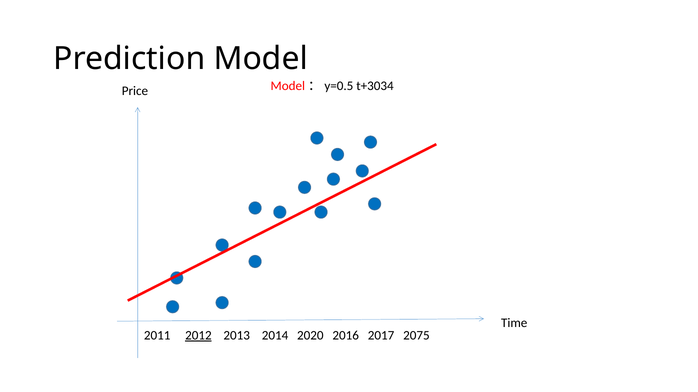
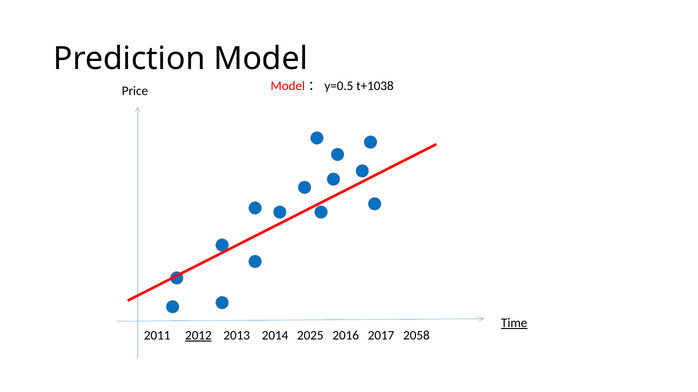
t+3034: t+3034 -> t+1038
Time underline: none -> present
2020: 2020 -> 2025
2075: 2075 -> 2058
